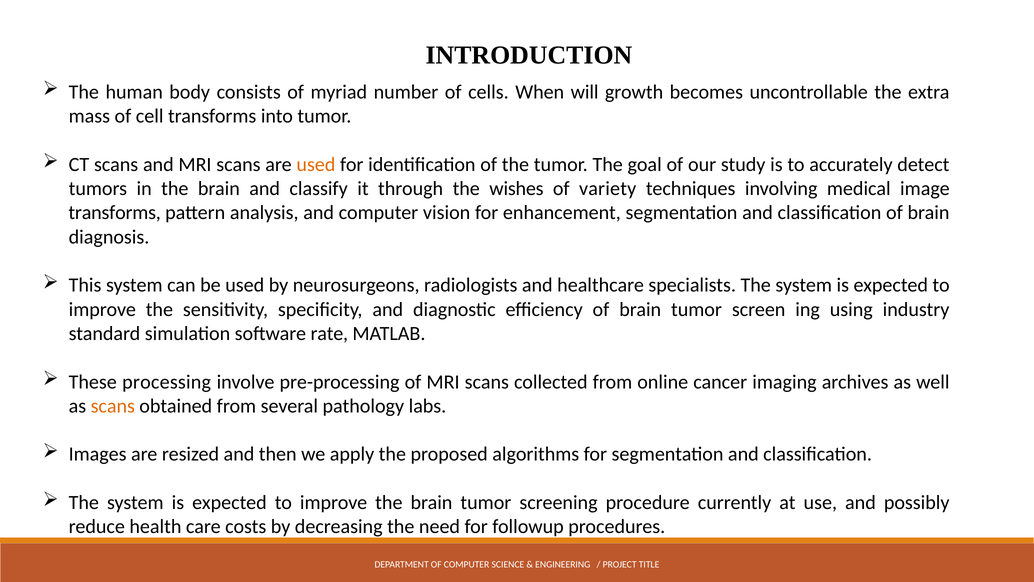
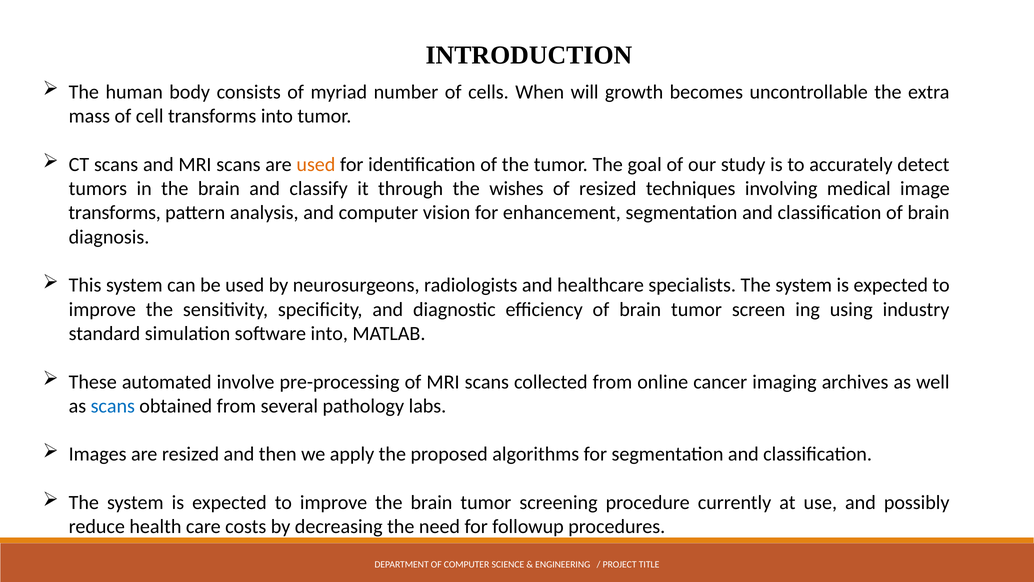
of variety: variety -> resized
software rate: rate -> into
processing: processing -> automated
scans at (113, 406) colour: orange -> blue
